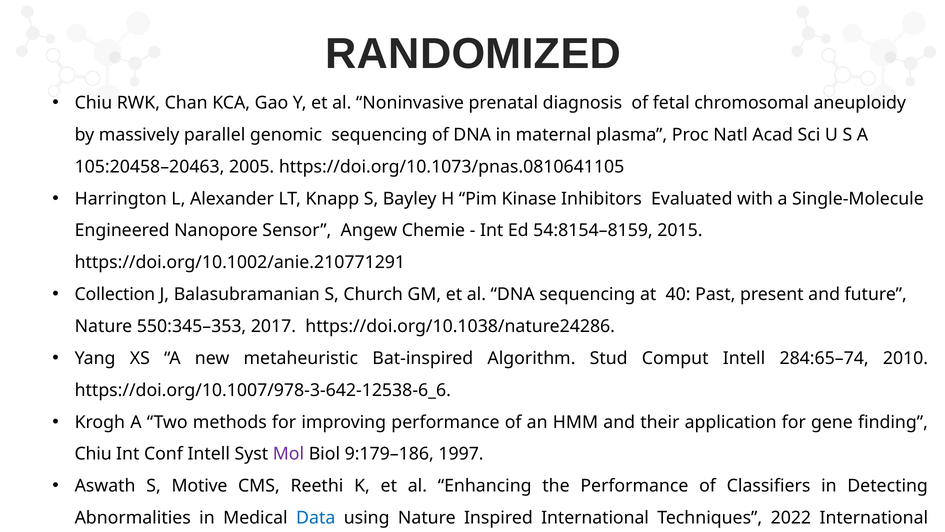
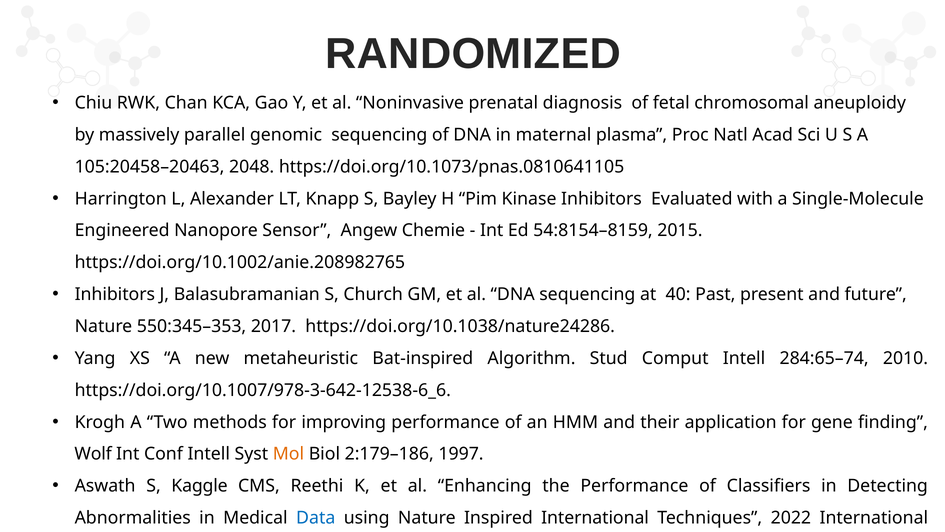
2005: 2005 -> 2048
https://doi.org/10.1002/anie.210771291: https://doi.org/10.1002/anie.210771291 -> https://doi.org/10.1002/anie.208982765
Collection at (115, 294): Collection -> Inhibitors
Chiu at (93, 454): Chiu -> Wolf
Mol colour: purple -> orange
9:179–186: 9:179–186 -> 2:179–186
Motive: Motive -> Kaggle
